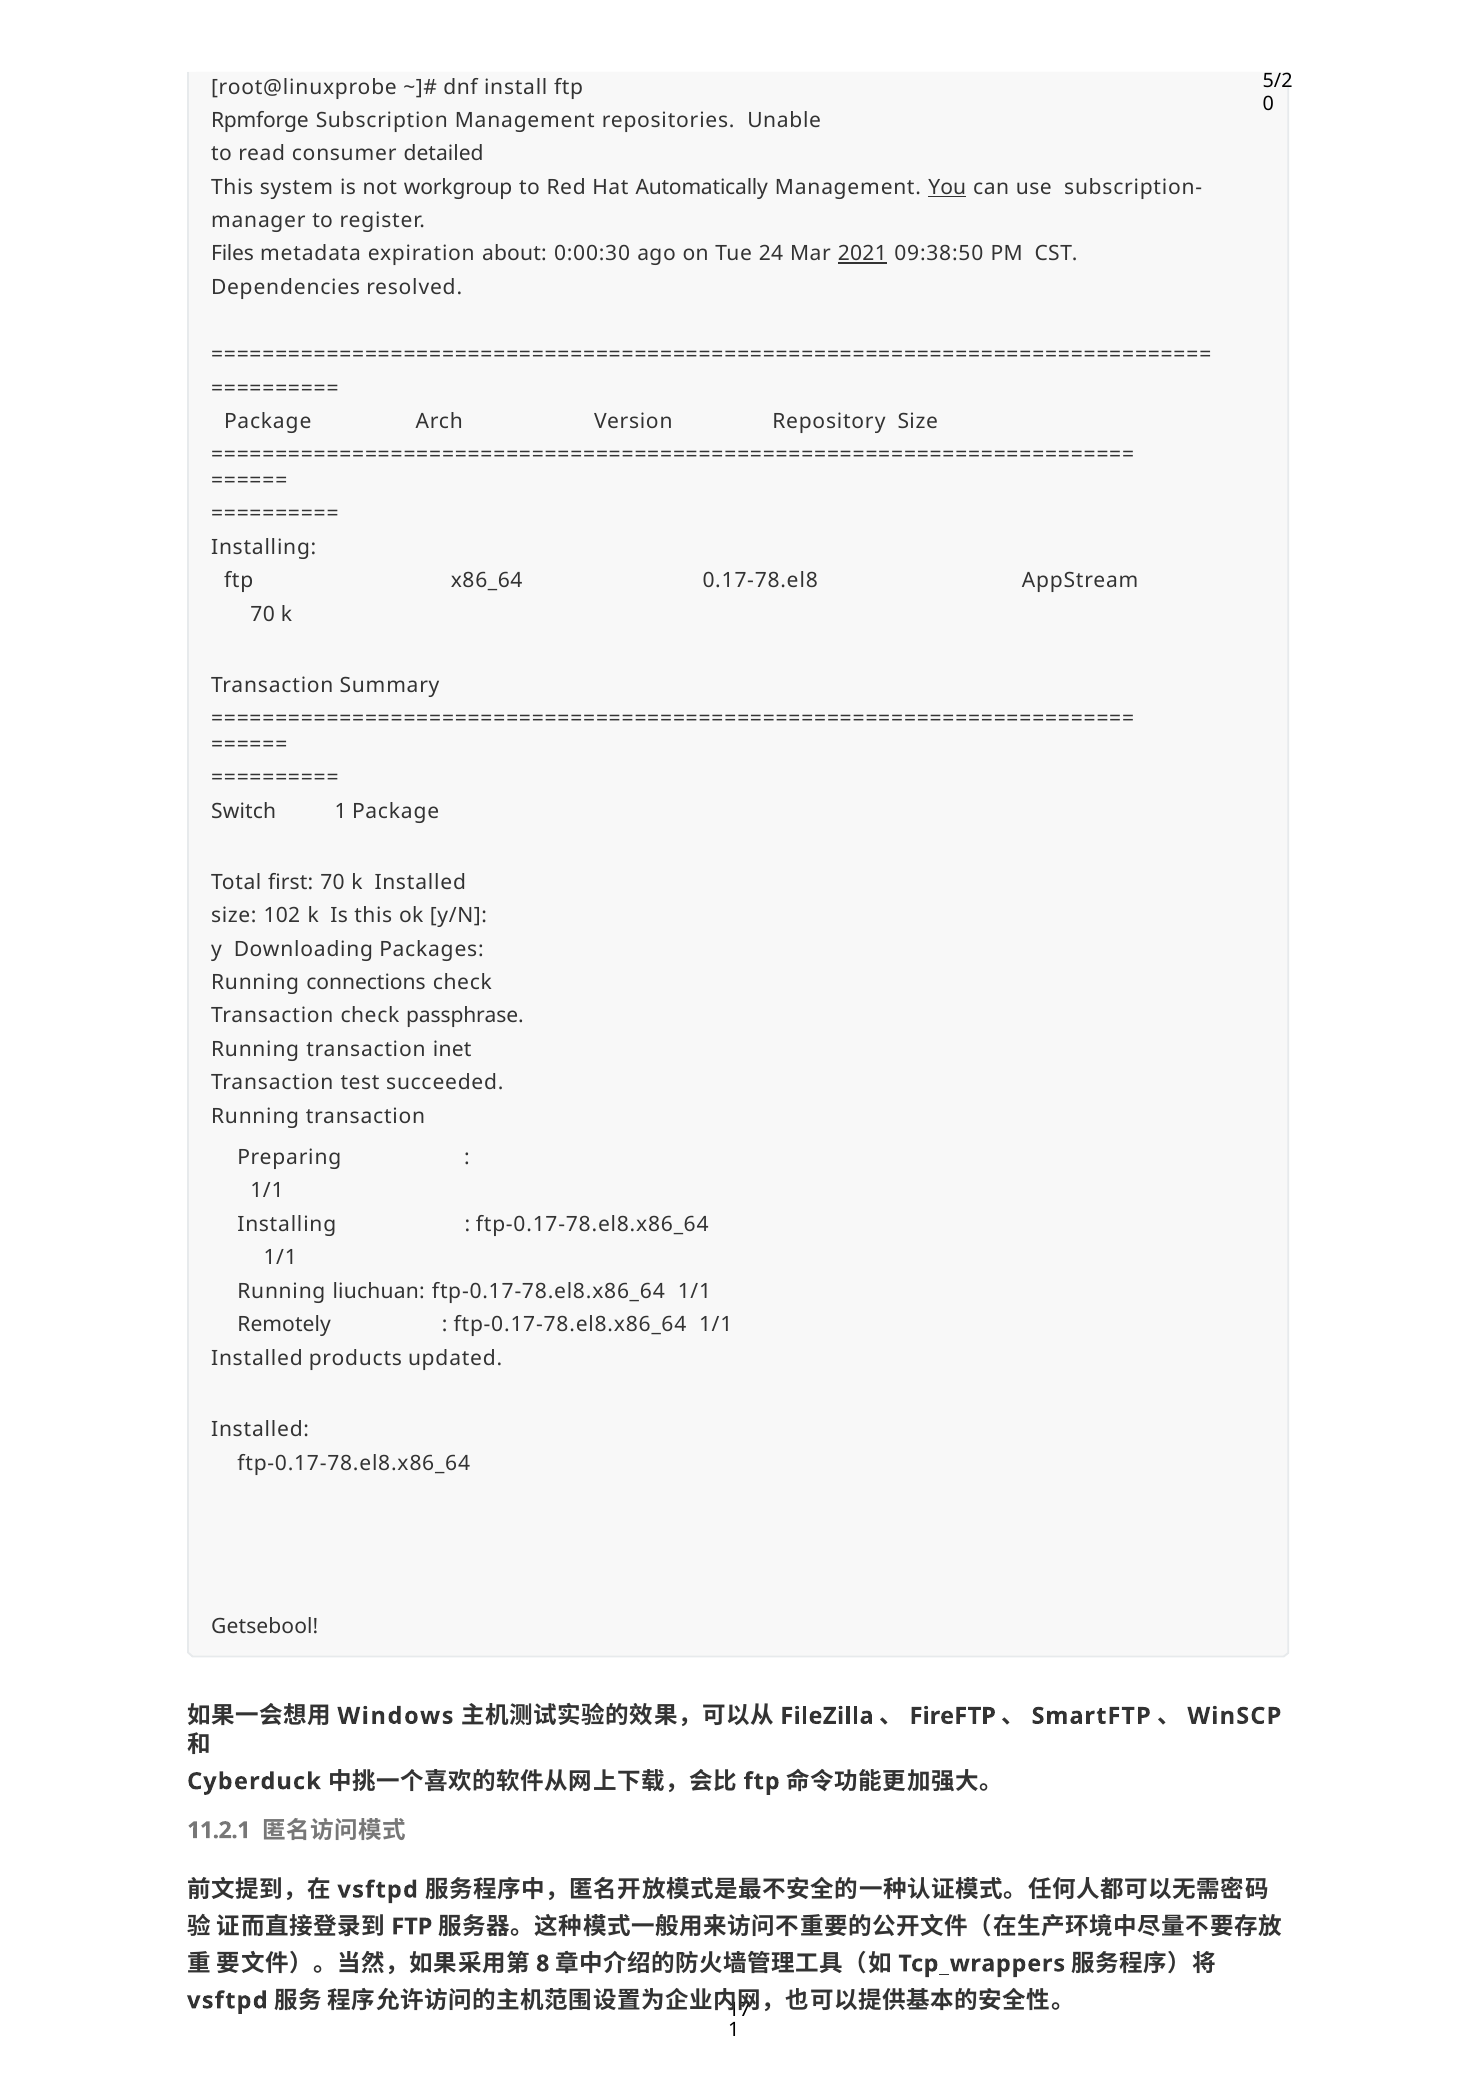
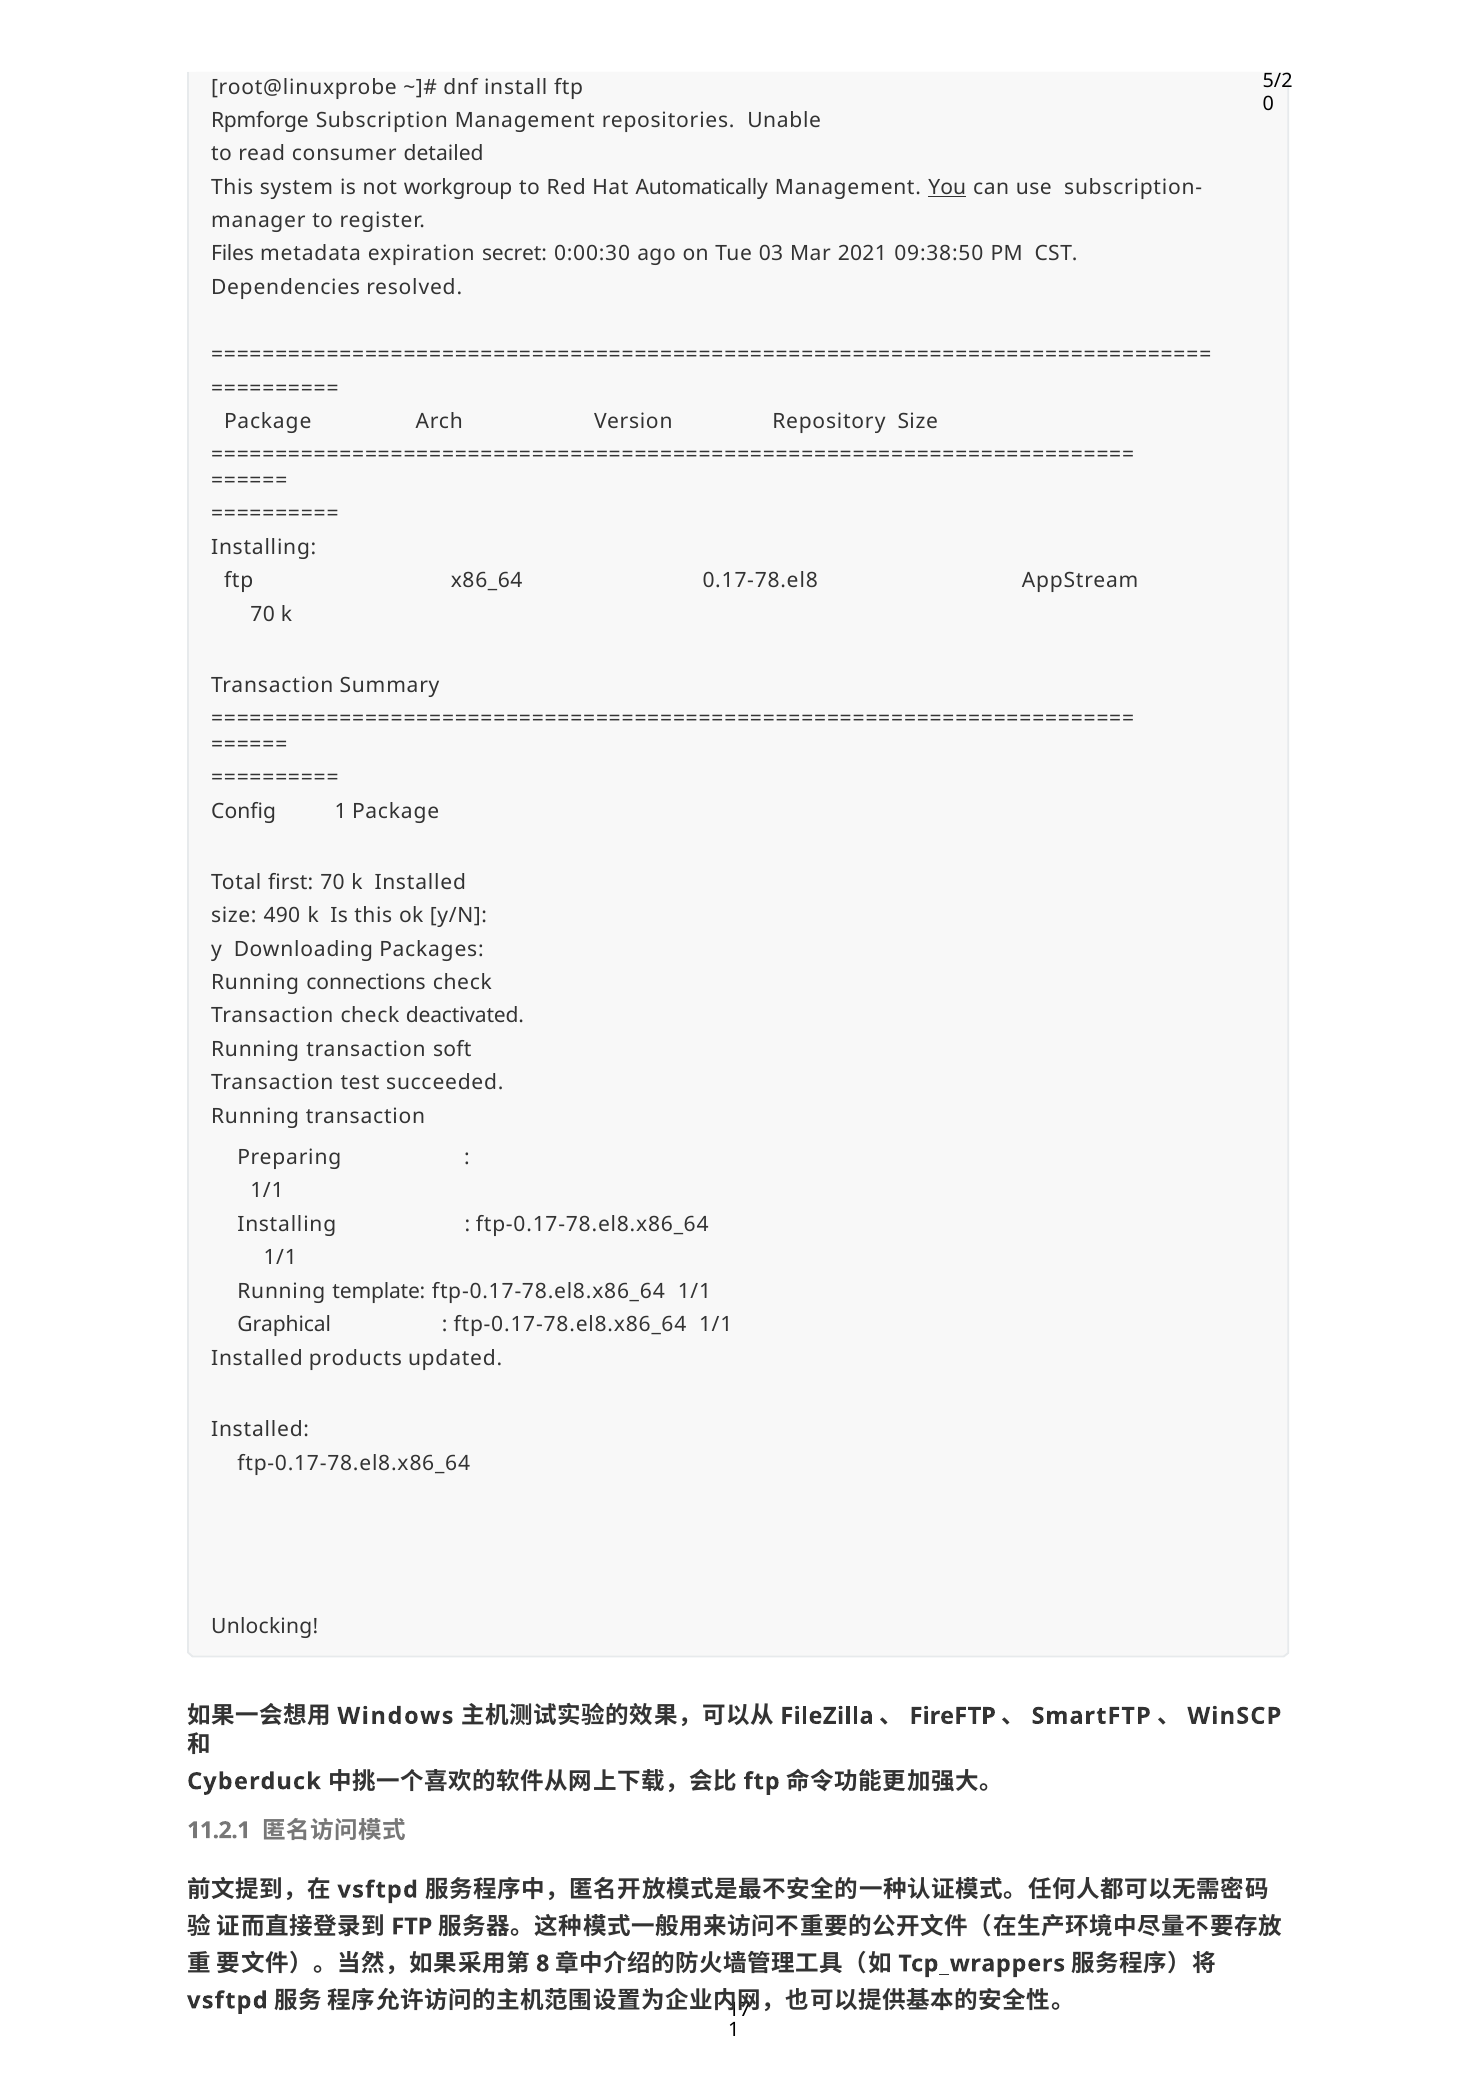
about: about -> secret
24: 24 -> 03
2021 underline: present -> none
Switch: Switch -> Config
102: 102 -> 490
passphrase: passphrase -> deactivated
inet: inet -> soft
liuchuan: liuchuan -> template
Remotely: Remotely -> Graphical
Getsebool: Getsebool -> Unlocking
